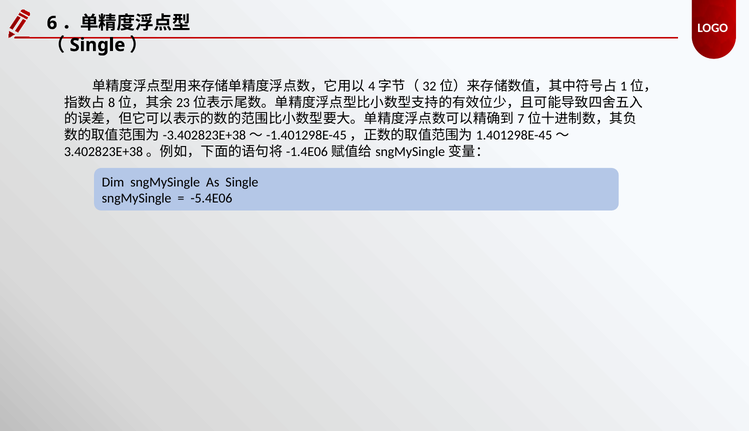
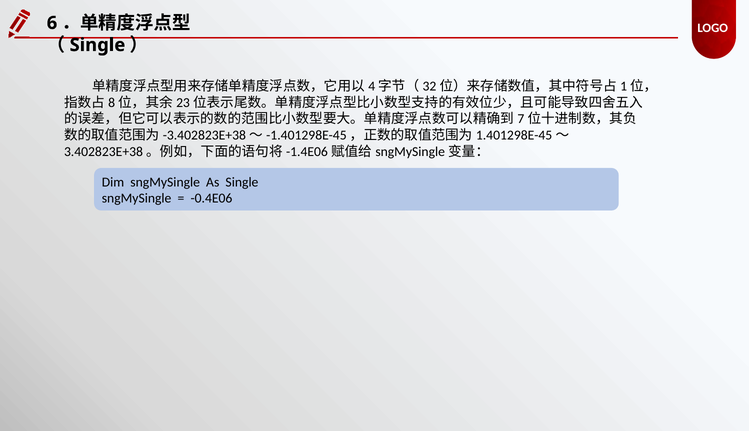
-5.4E06: -5.4E06 -> -0.4E06
